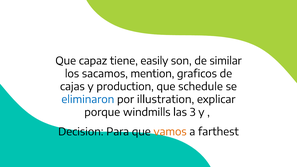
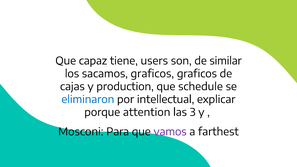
easily: easily -> users
sacamos mention: mention -> graficos
illustration: illustration -> intellectual
windmills: windmills -> attention
Decision: Decision -> Mosconi
vamos colour: orange -> purple
